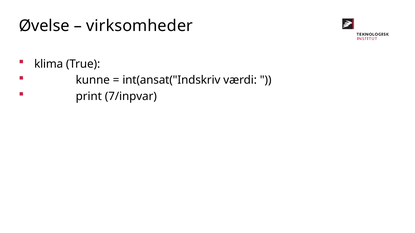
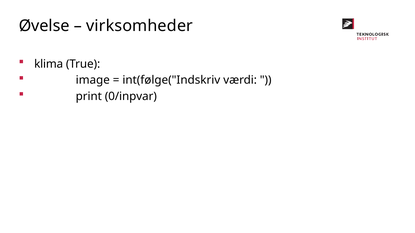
kunne: kunne -> image
int(ansat("Indskriv: int(ansat("Indskriv -> int(følge("Indskriv
7/inpvar: 7/inpvar -> 0/inpvar
